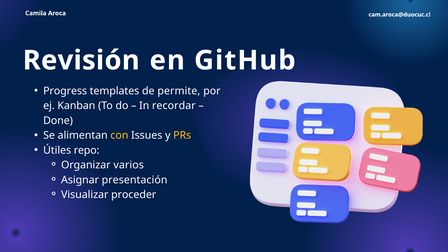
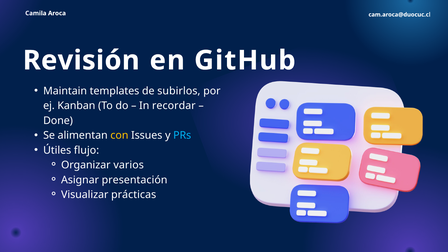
Progress: Progress -> Maintain
permite: permite -> subirlos
PRs colour: yellow -> light blue
repo: repo -> flujo
proceder: proceder -> prácticas
